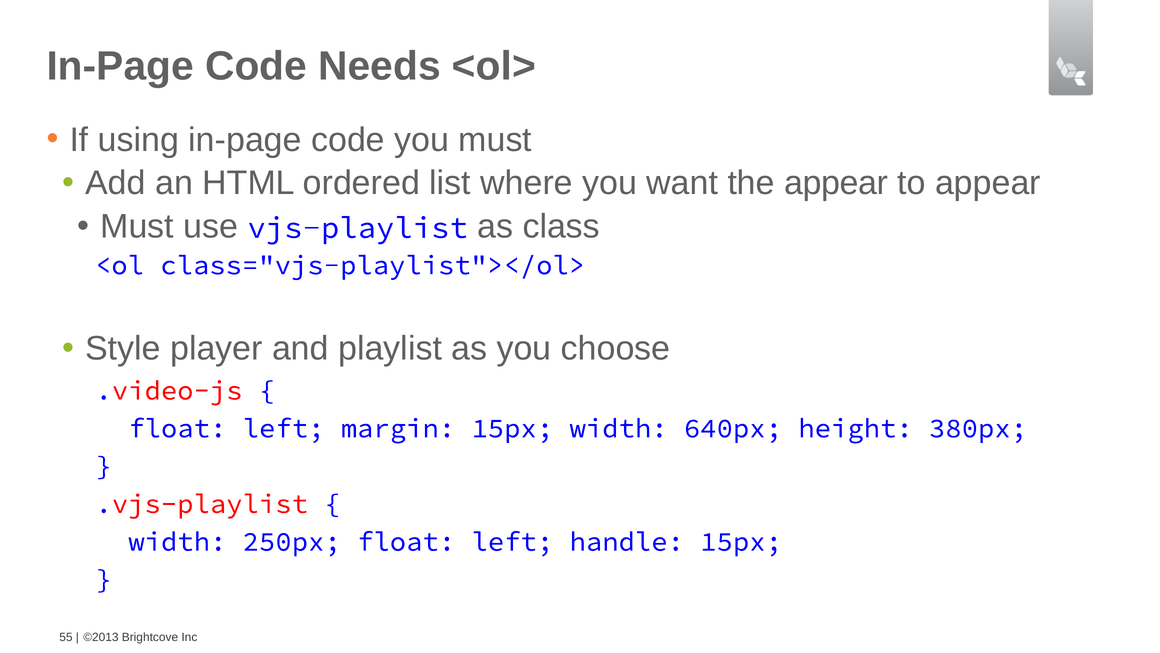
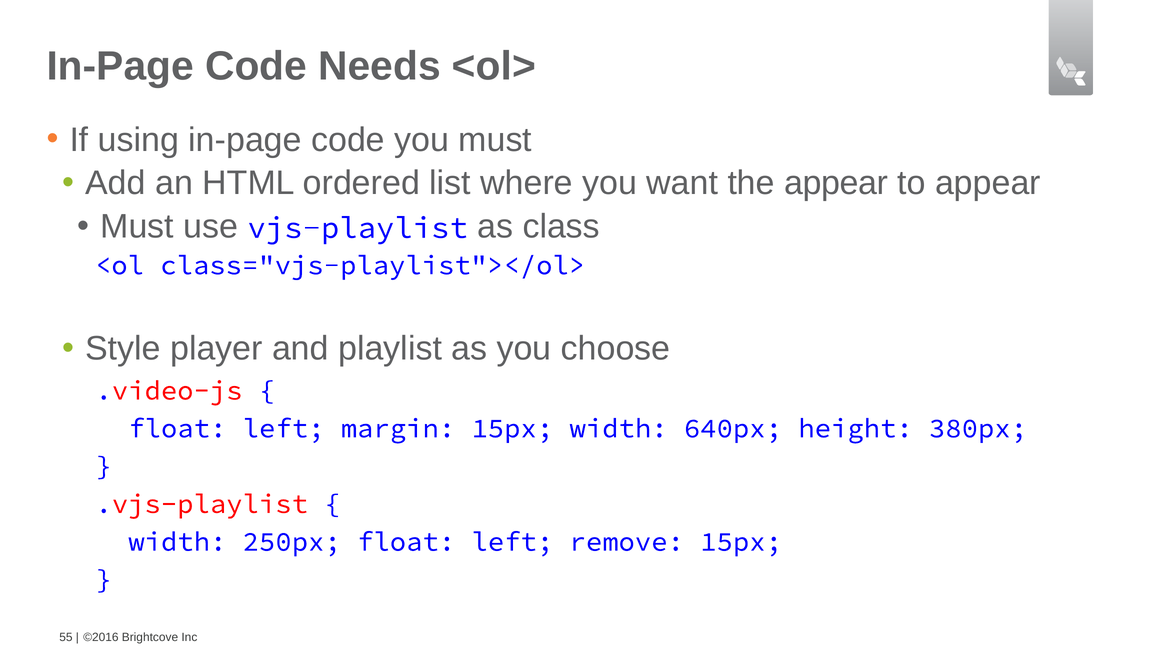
handle: handle -> remove
©2013: ©2013 -> ©2016
